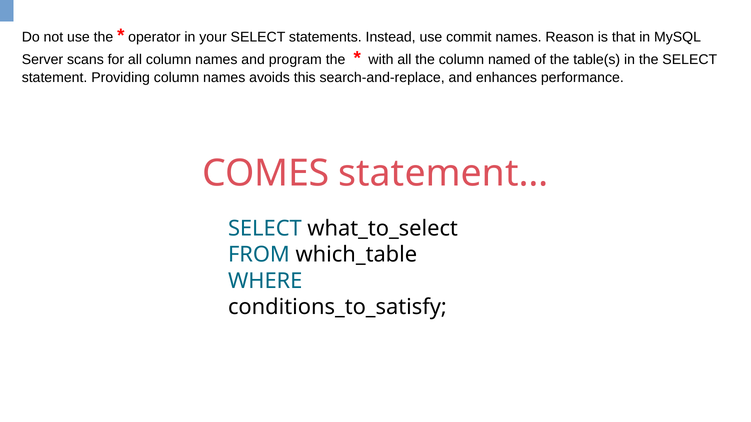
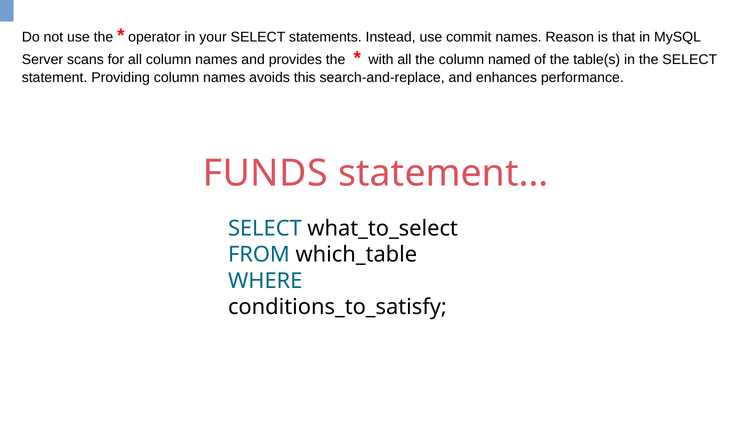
program: program -> provides
COMES: COMES -> FUNDS
